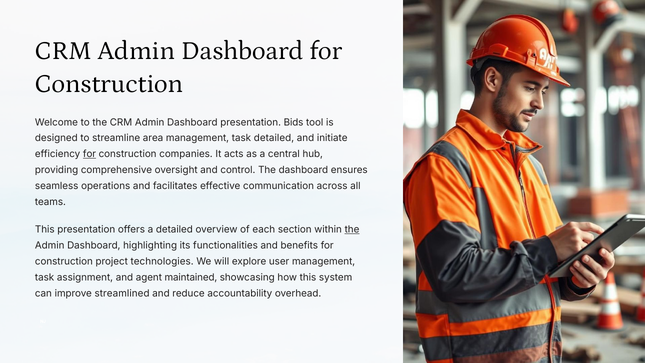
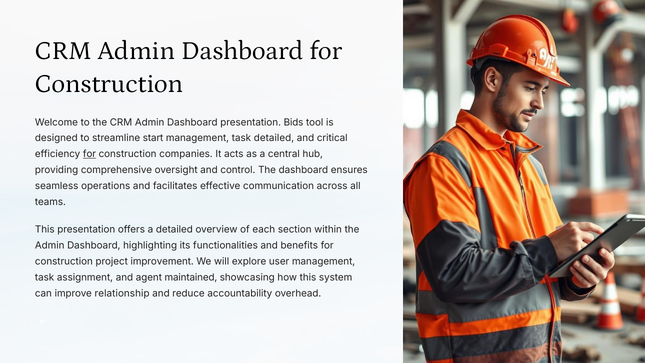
area: area -> start
initiate: initiate -> critical
the at (352, 229) underline: present -> none
technologies: technologies -> improvement
streamlined: streamlined -> relationship
